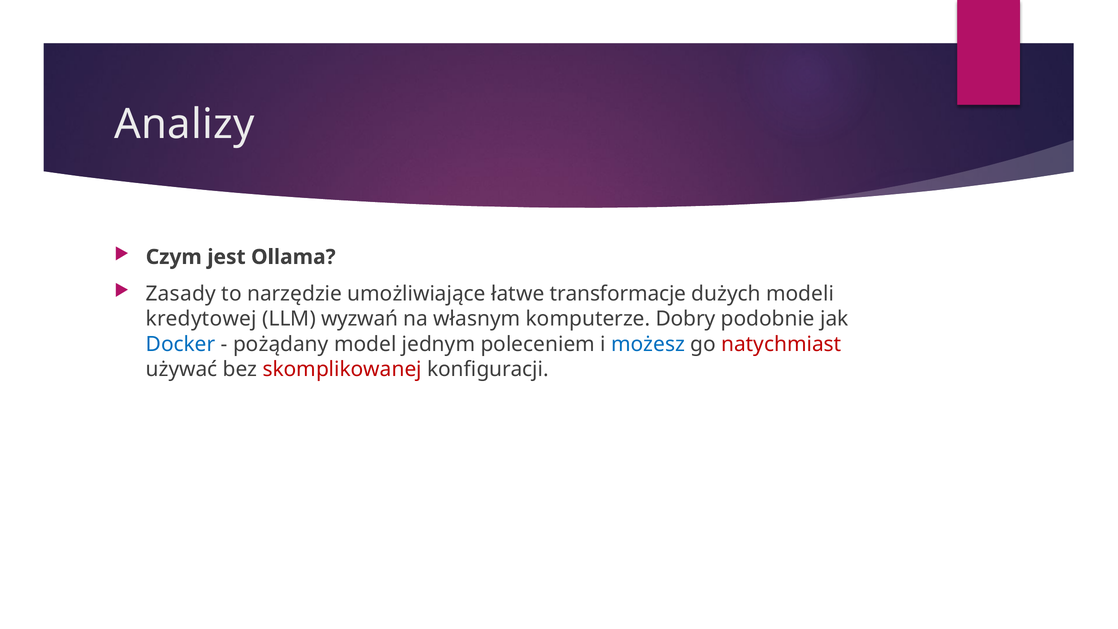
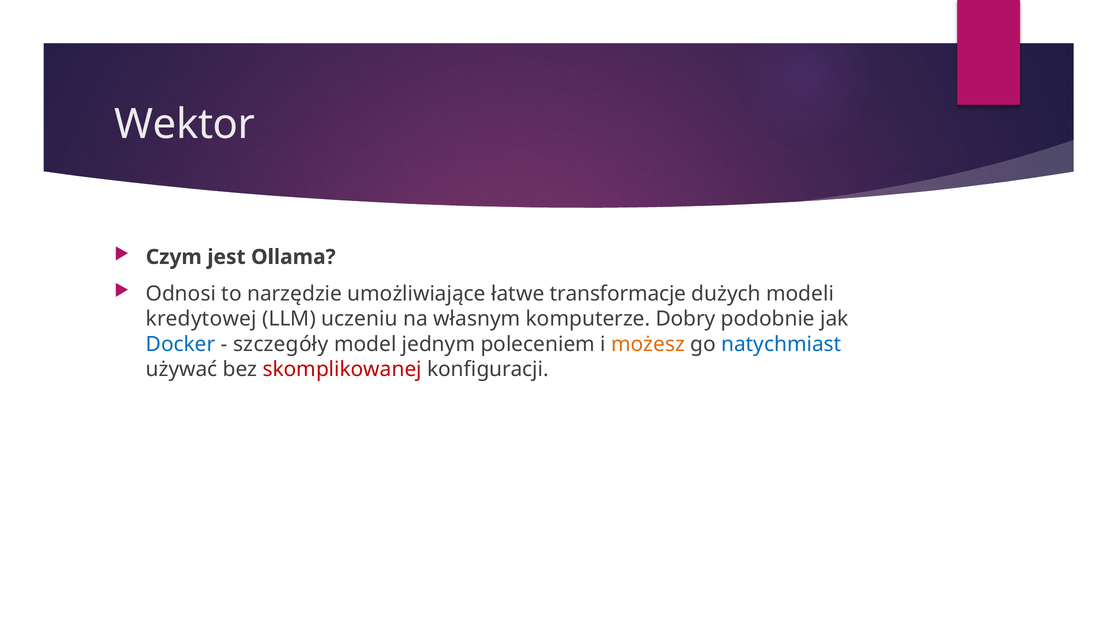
Analizy: Analizy -> Wektor
Zasady: Zasady -> Odnosi
wyzwań: wyzwań -> uczeniu
pożądany: pożądany -> szczegóły
możesz colour: blue -> orange
natychmiast colour: red -> blue
